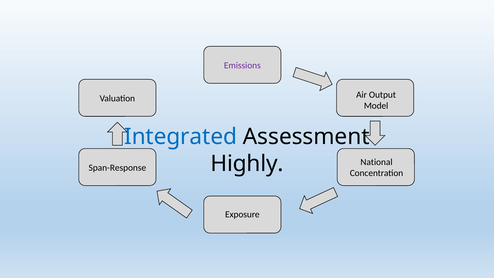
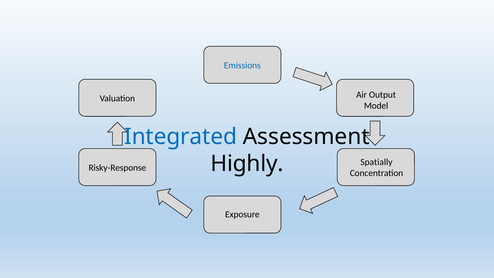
Emissions colour: purple -> blue
National: National -> Spatially
Span-Response: Span-Response -> Risky-Response
